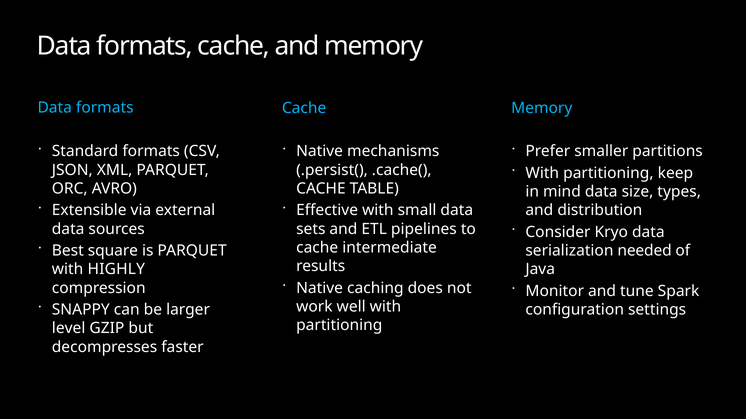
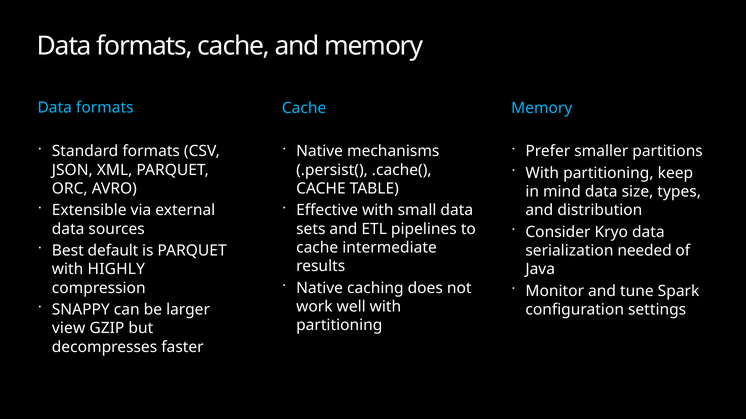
square: square -> default
level: level -> view
